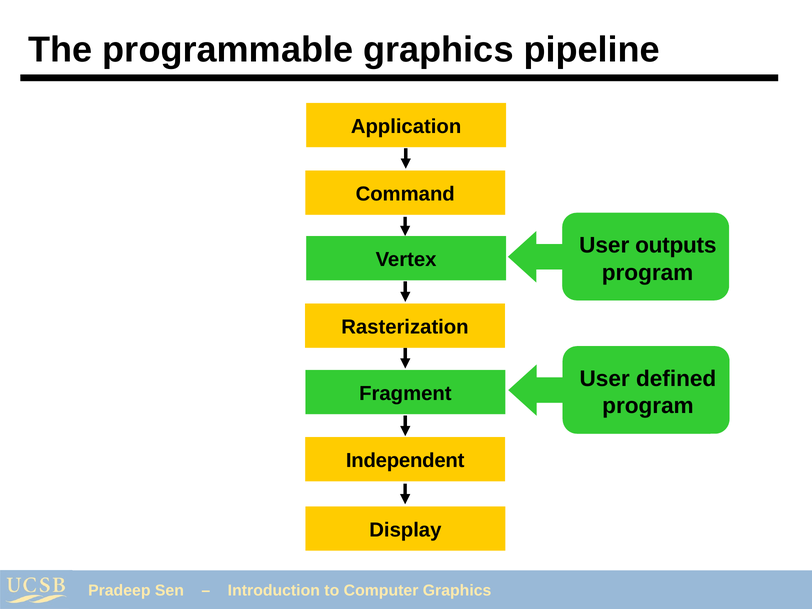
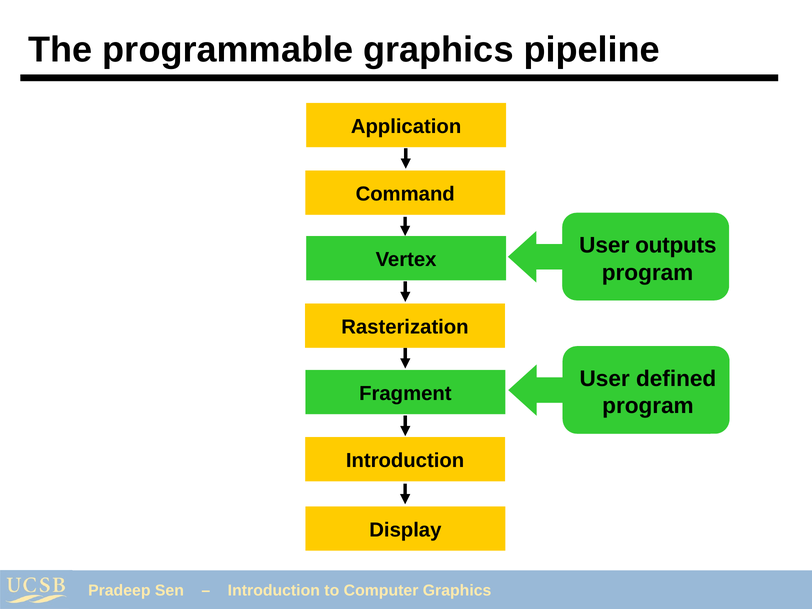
Independent at (405, 461): Independent -> Introduction
